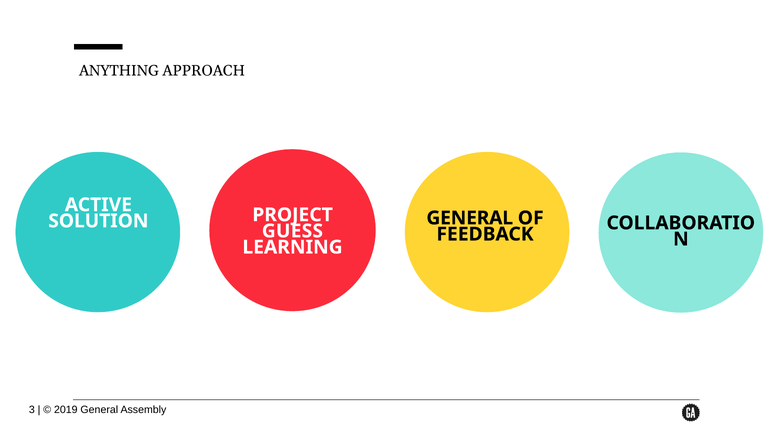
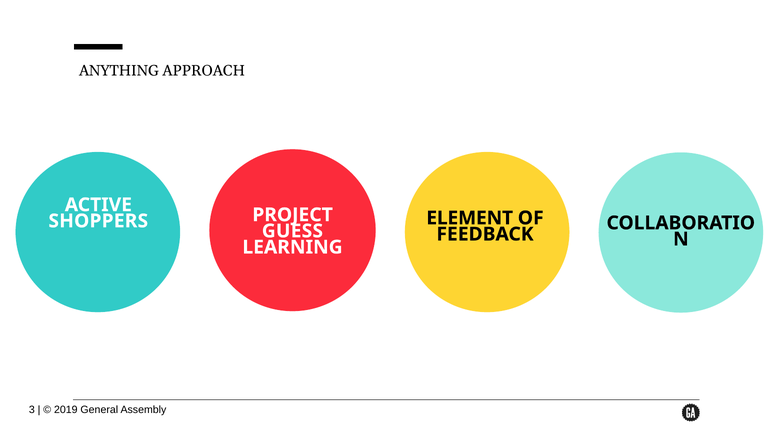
GENERAL at (470, 218): GENERAL -> ELEMENT
SOLUTION: SOLUTION -> SHOPPERS
